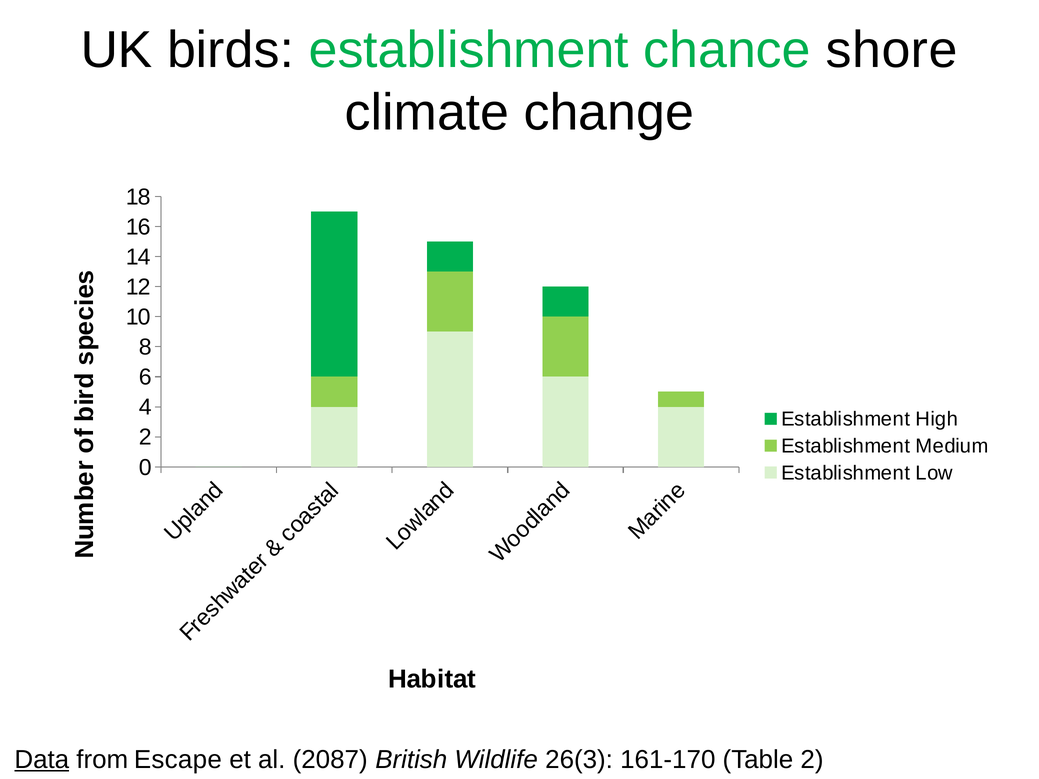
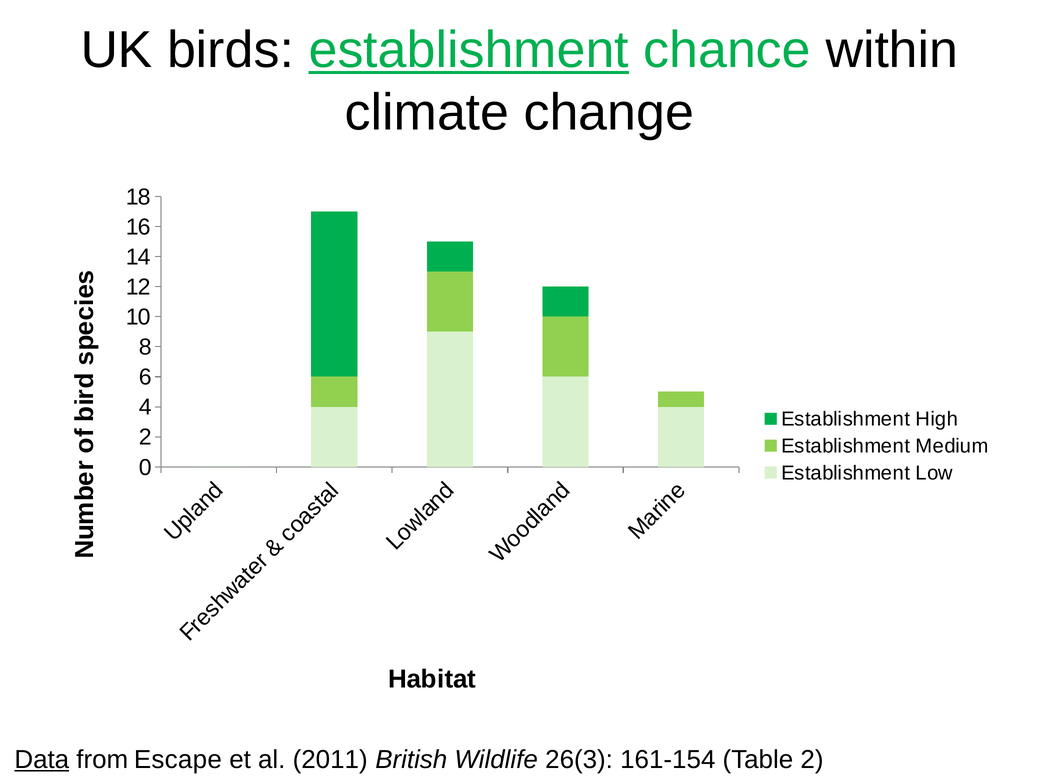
establishment at (469, 50) underline: none -> present
shore: shore -> within
2087: 2087 -> 2011
161-170: 161-170 -> 161-154
